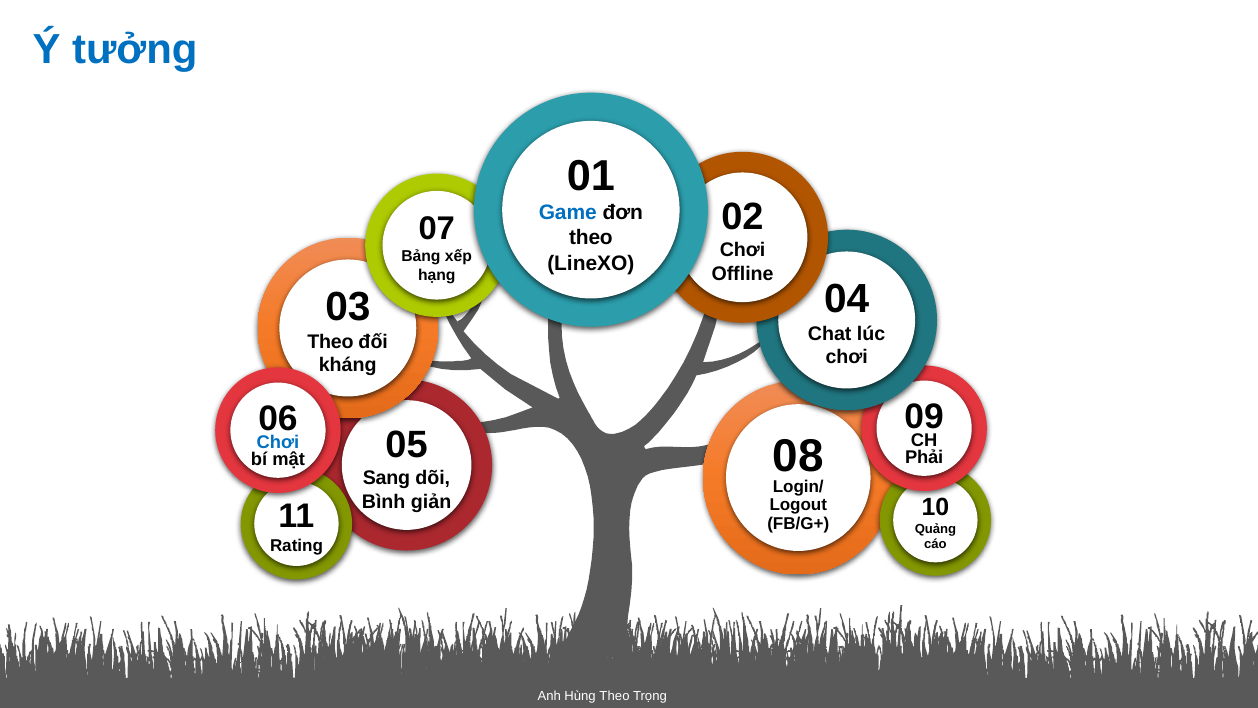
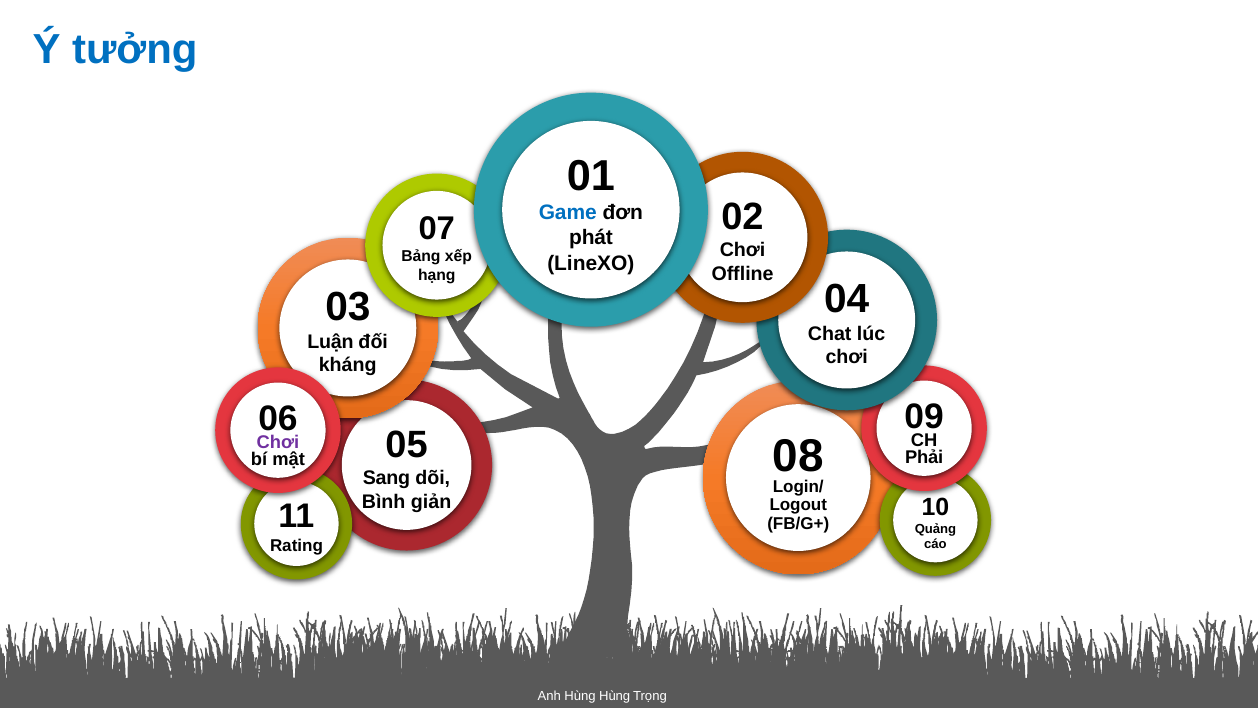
theo at (591, 238): theo -> phát
Theo at (330, 342): Theo -> Luận
Chơi at (278, 442) colour: blue -> purple
Hùng Theo: Theo -> Hùng
